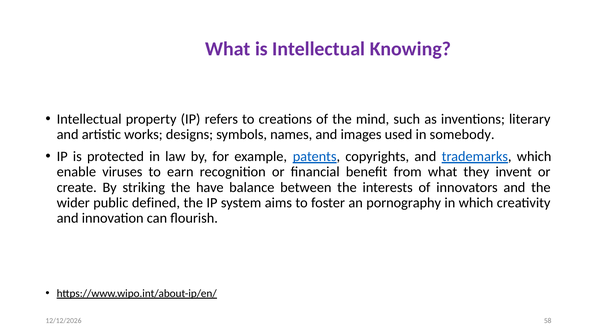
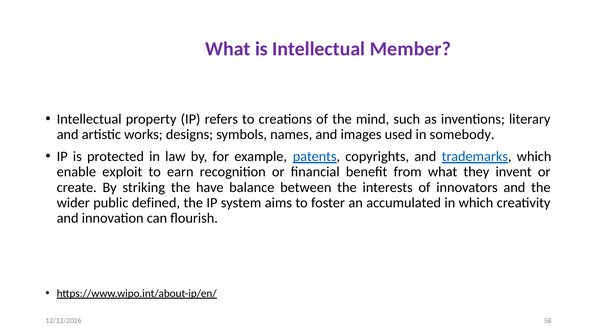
Knowing: Knowing -> Member
viruses: viruses -> exploit
pornography: pornography -> accumulated
